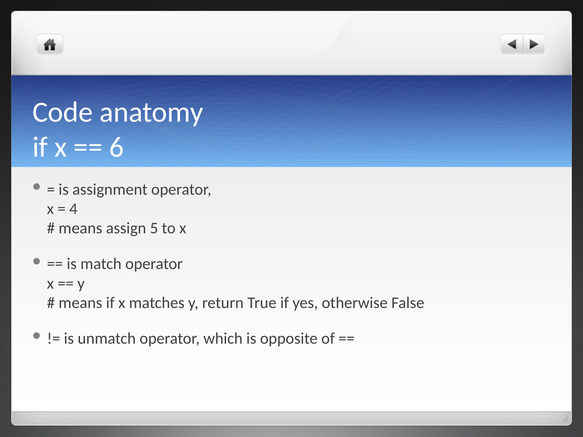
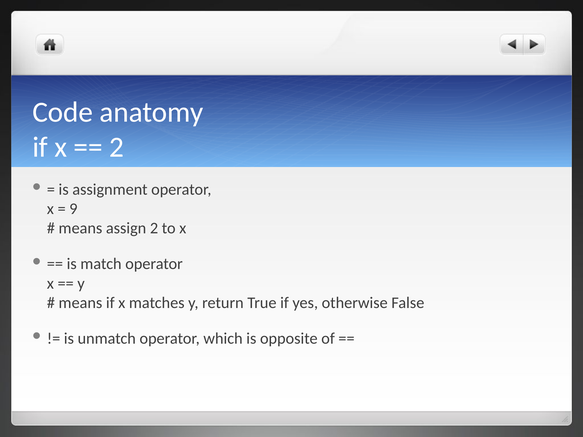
6 at (117, 147): 6 -> 2
4: 4 -> 9
assign 5: 5 -> 2
